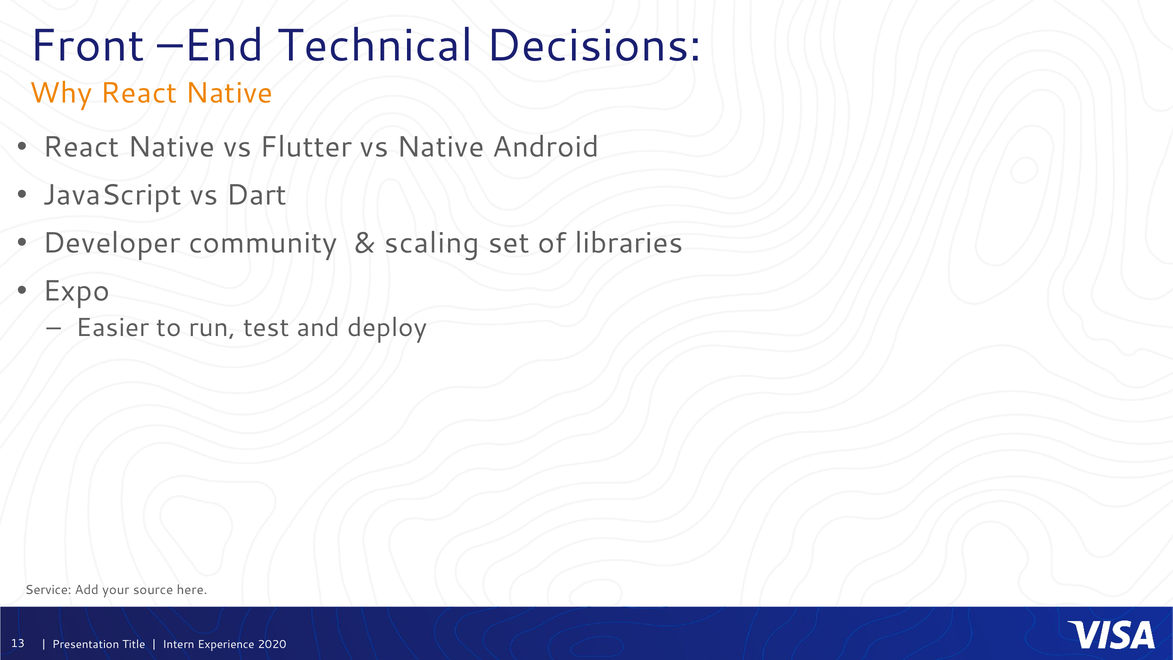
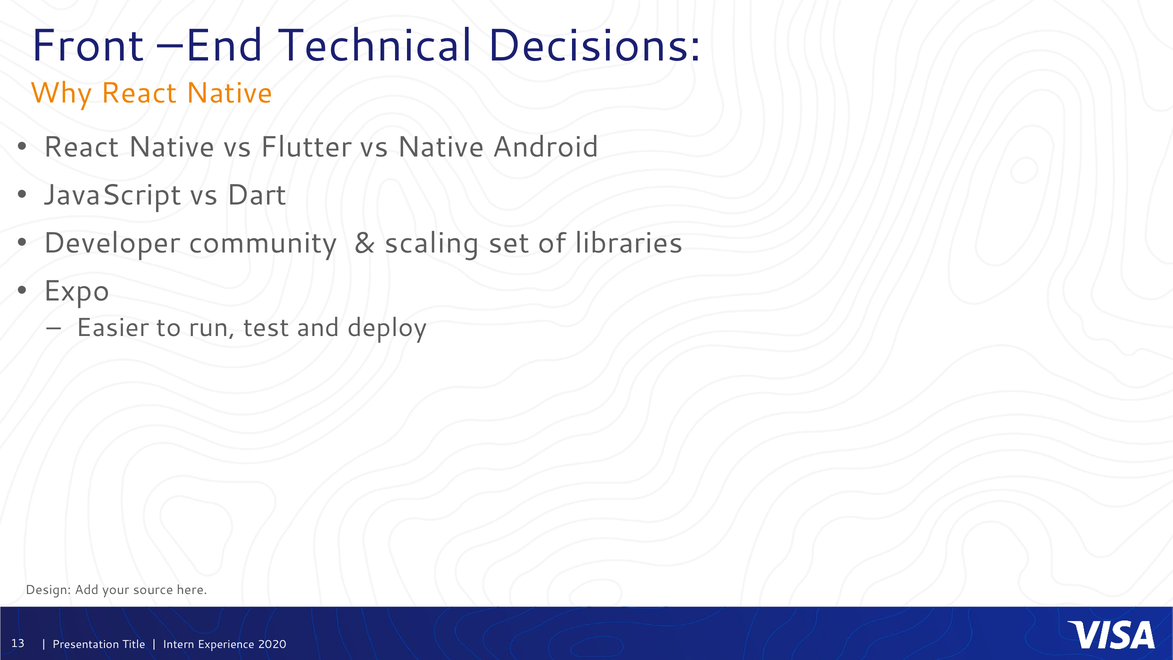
Service: Service -> Design
